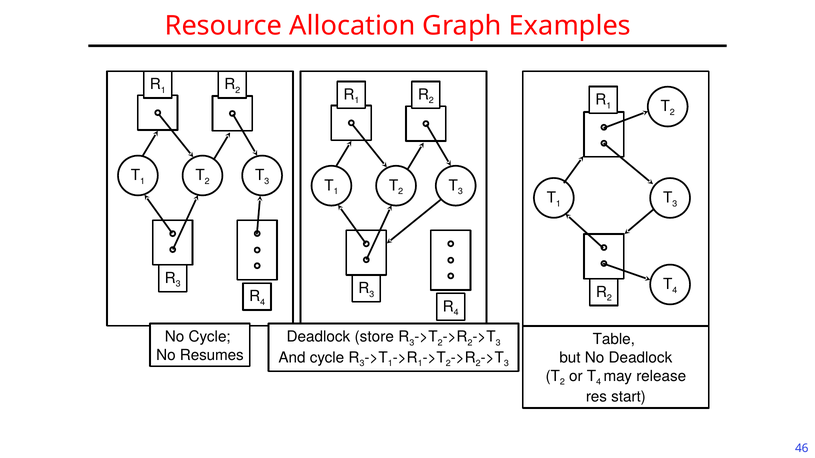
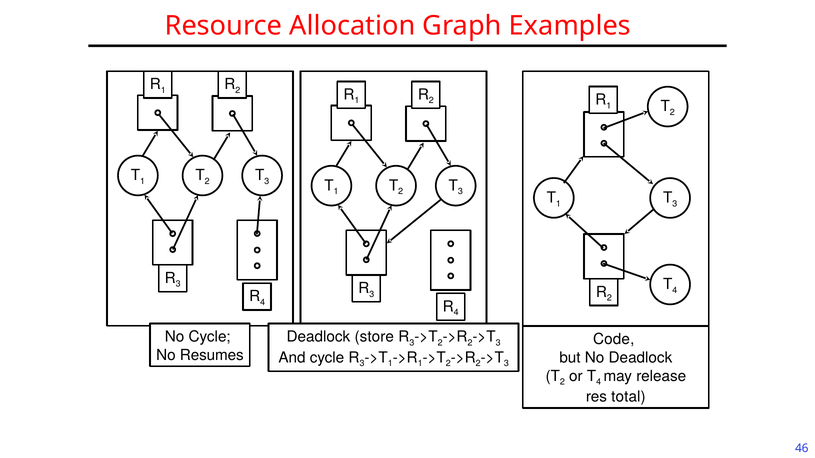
Table: Table -> Code
start: start -> total
